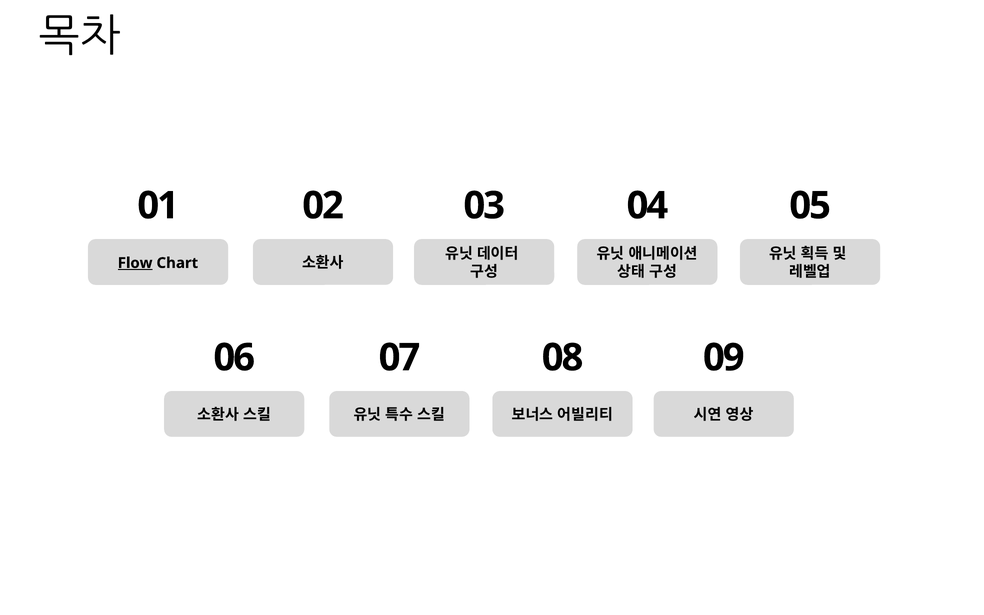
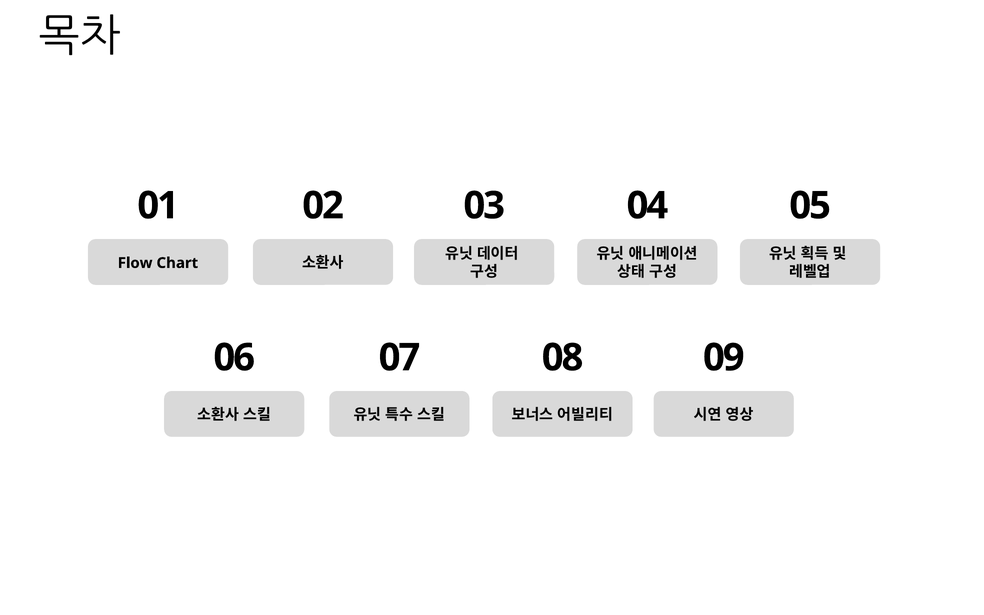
Flow underline: present -> none
